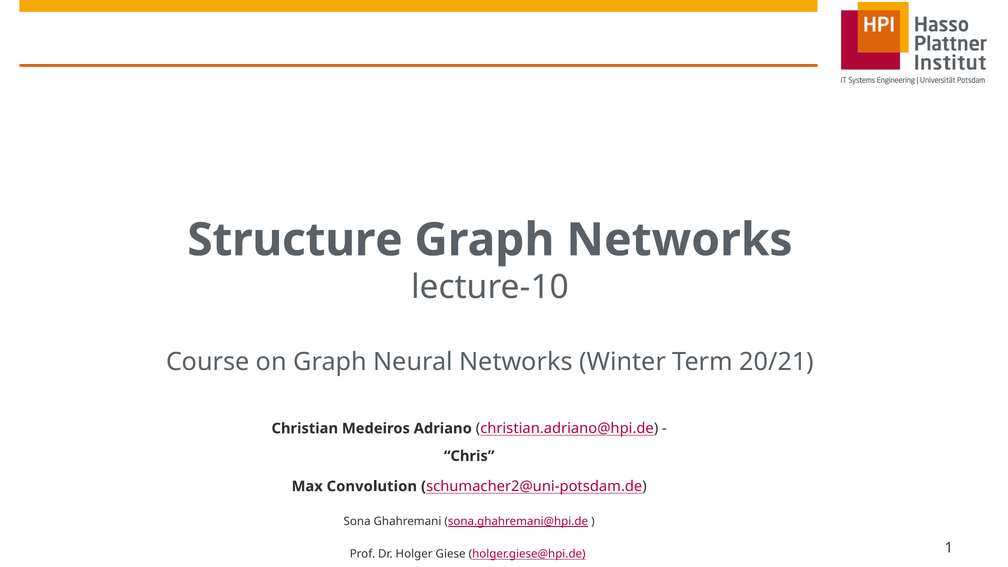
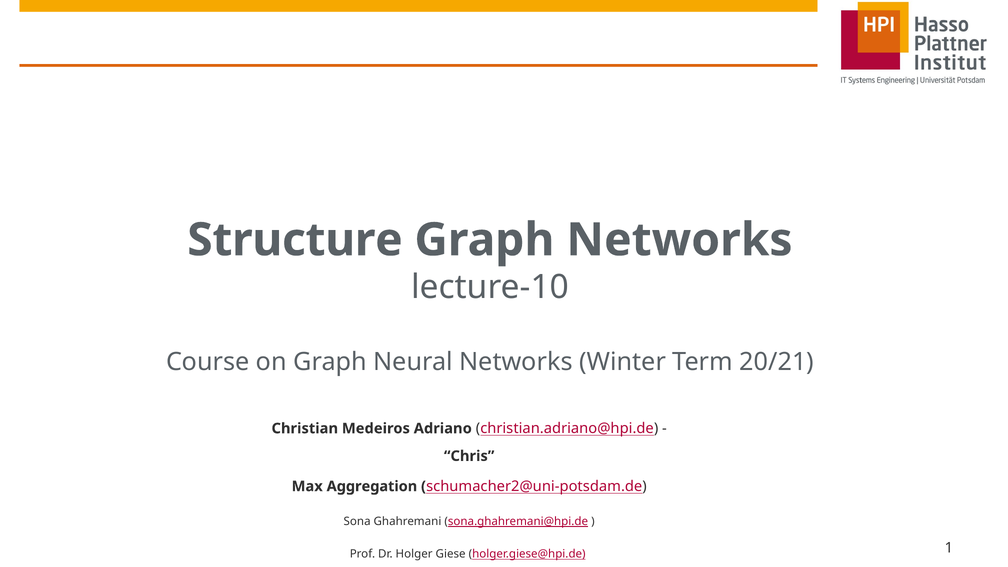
Convolution: Convolution -> Aggregation
